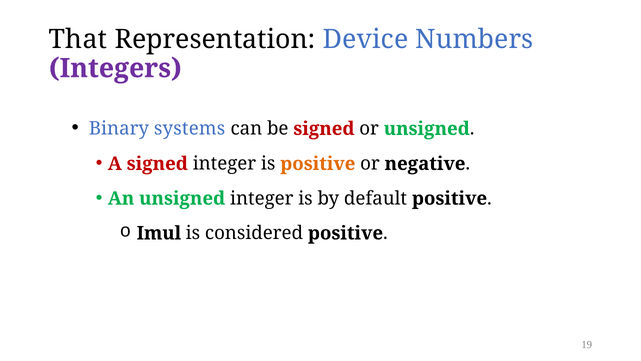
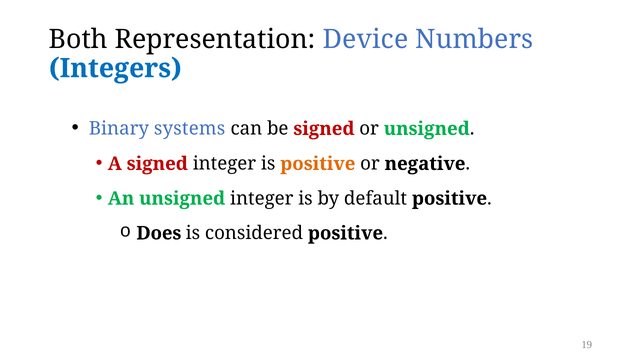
That: That -> Both
Integers colour: purple -> blue
Imul: Imul -> Does
